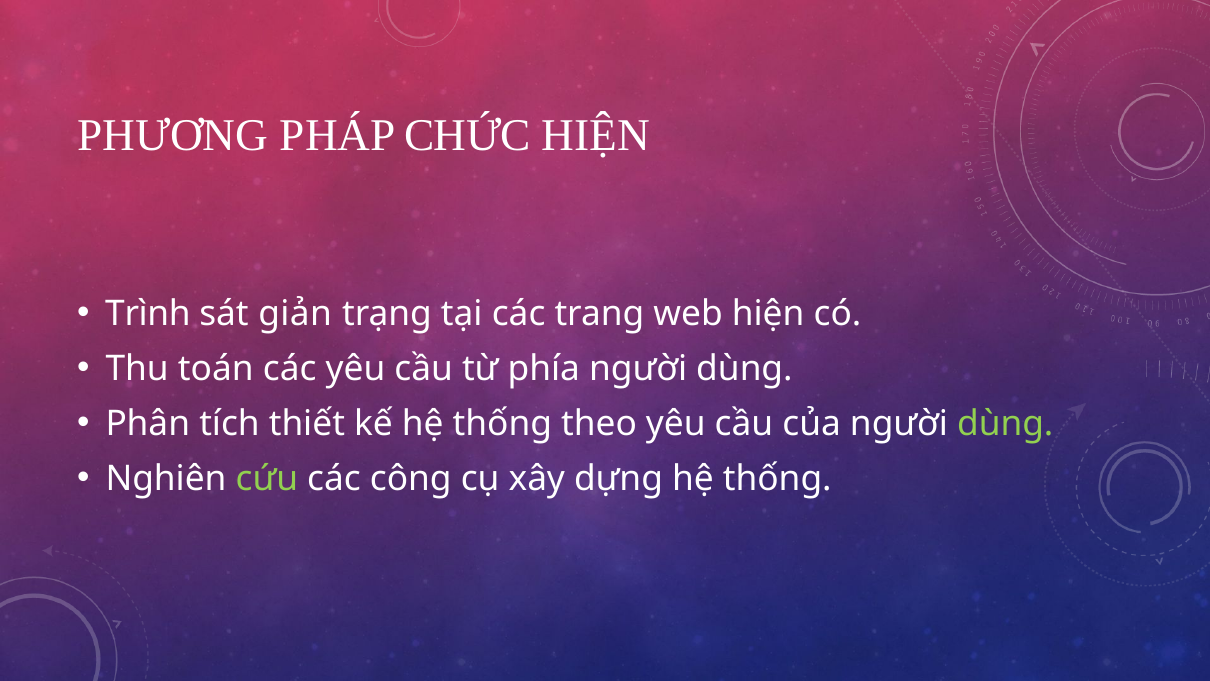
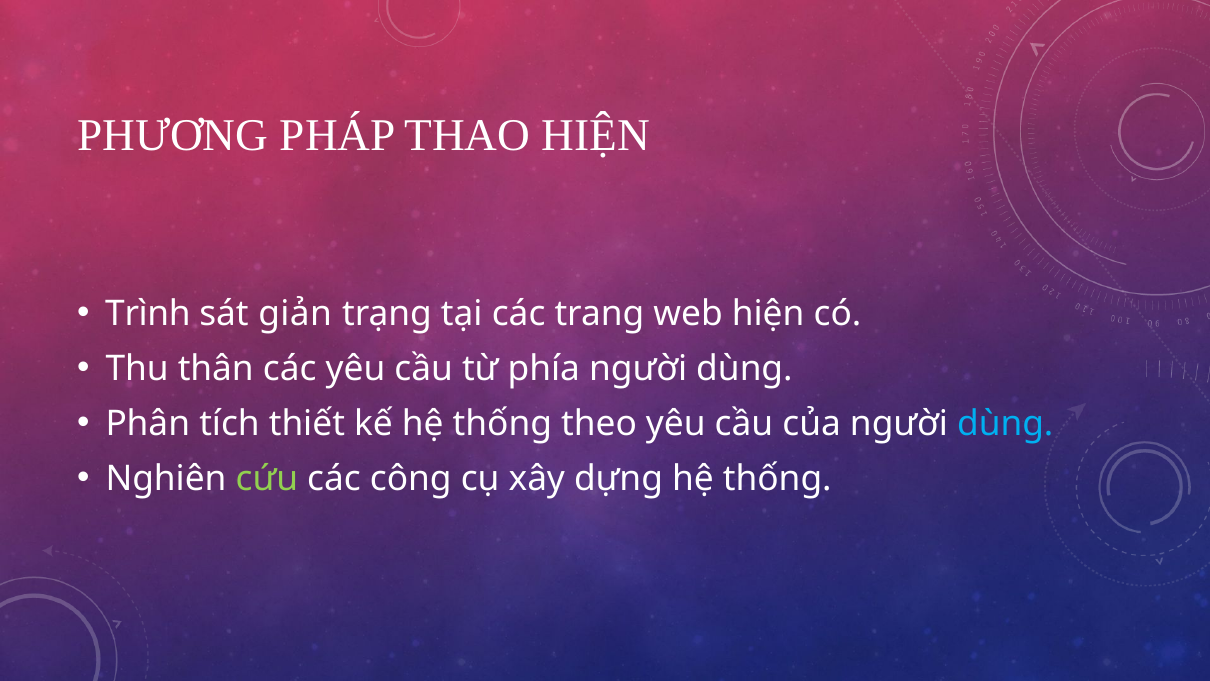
CHỨC: CHỨC -> THAO
toán: toán -> thân
dùng at (1005, 424) colour: light green -> light blue
